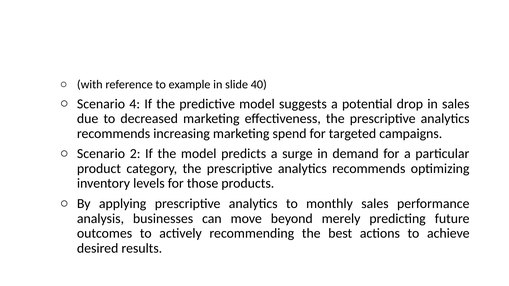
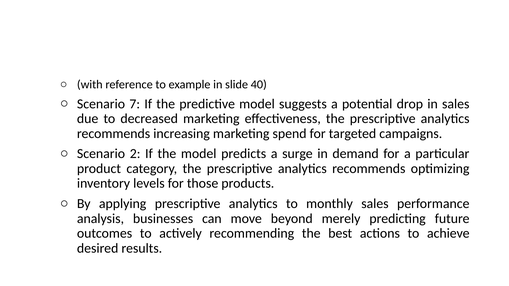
4: 4 -> 7
